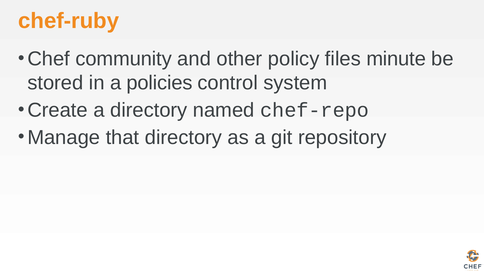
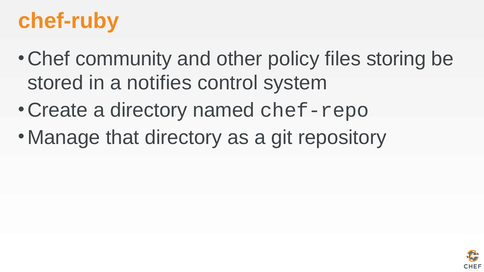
minute: minute -> storing
policies: policies -> notifies
